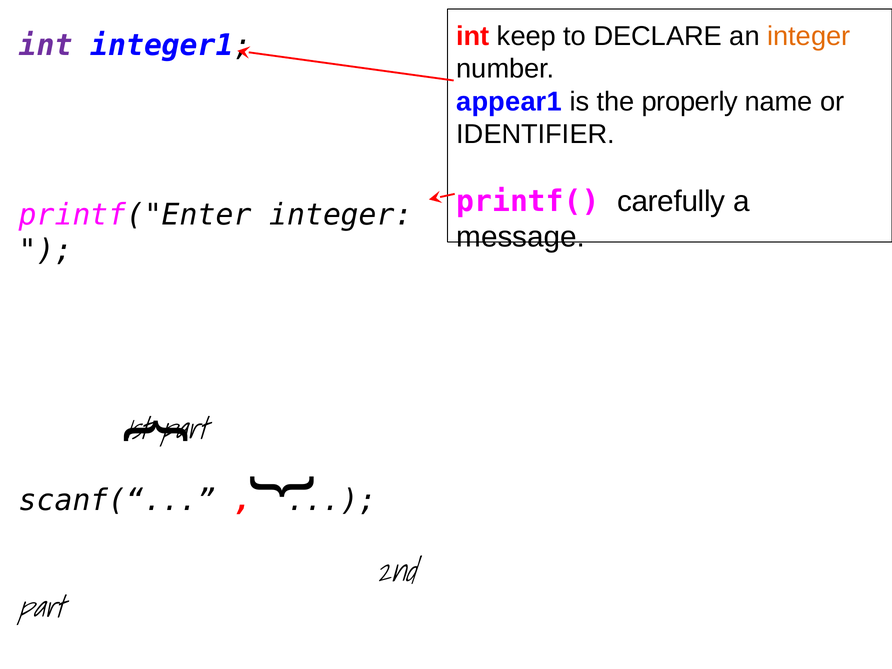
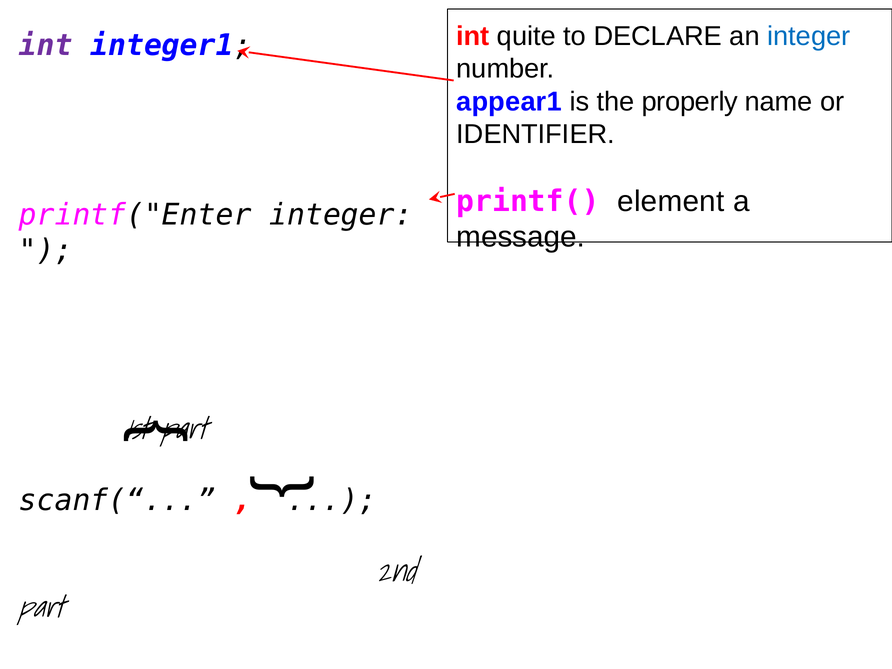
keep: keep -> quite
integer at (809, 36) colour: orange -> blue
carefully: carefully -> element
